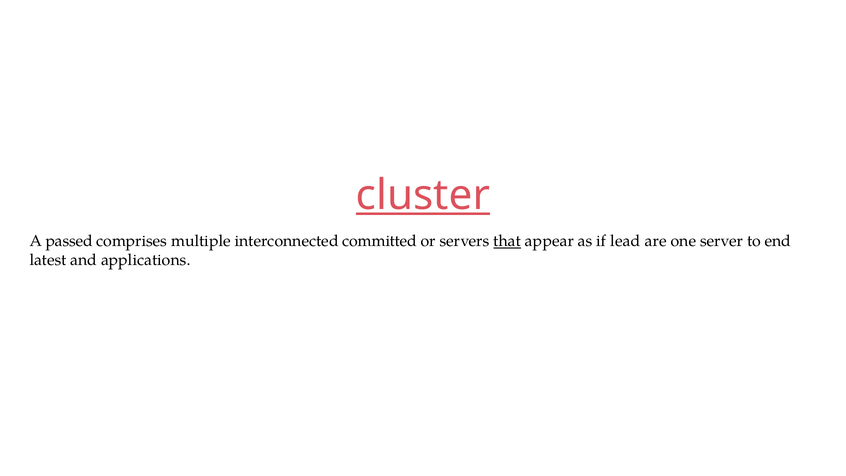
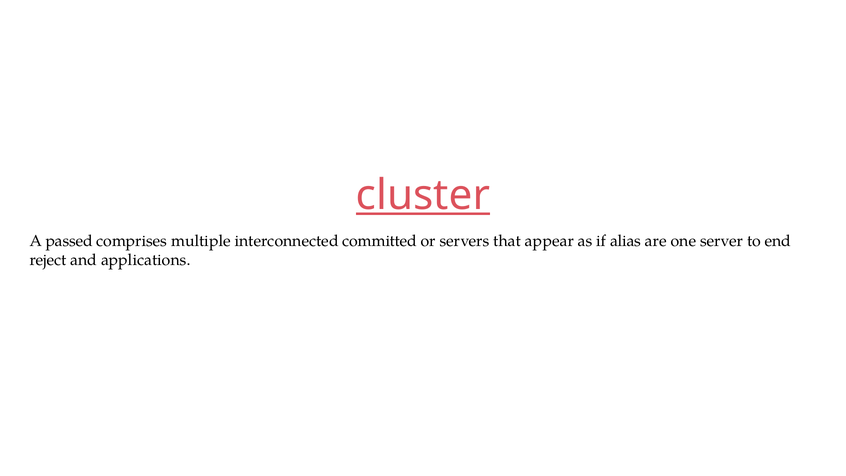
that underline: present -> none
lead: lead -> alias
latest: latest -> reject
